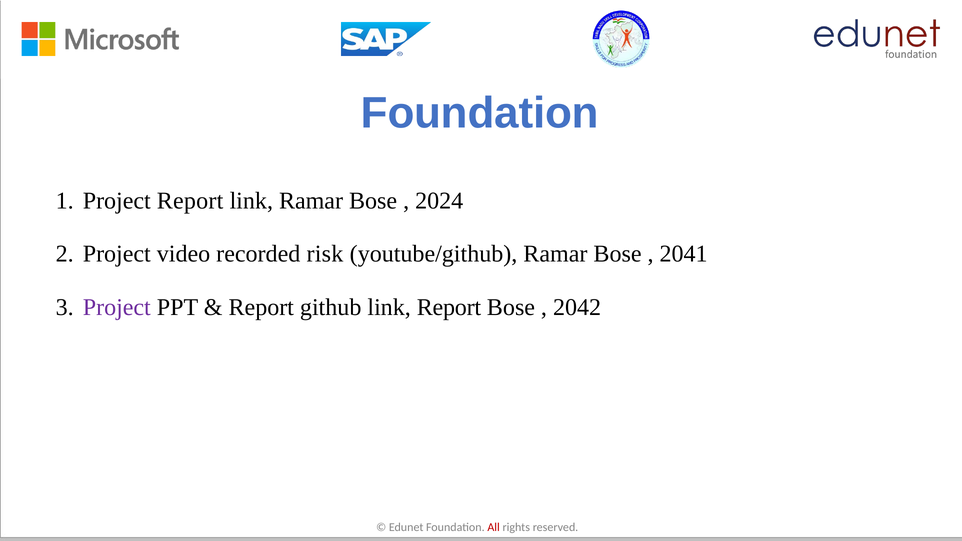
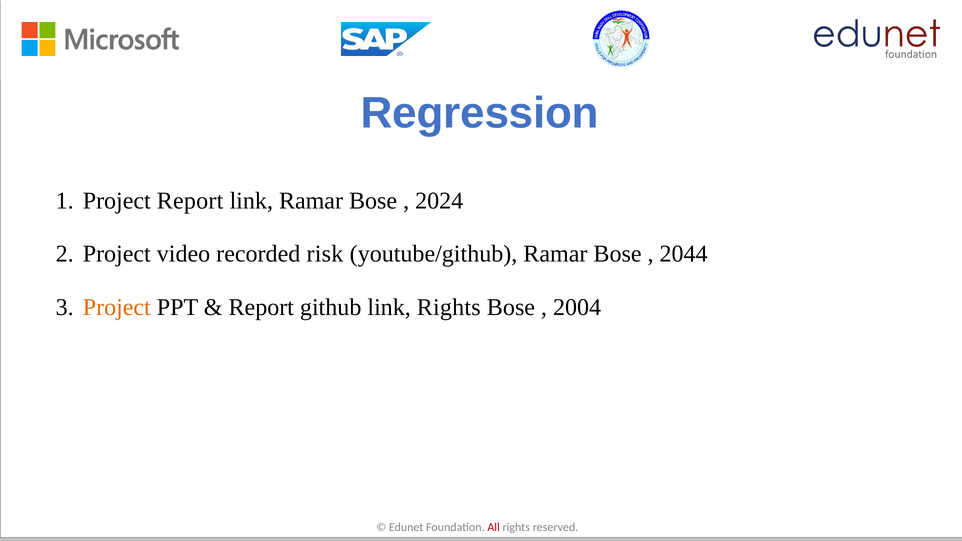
Foundation at (480, 113): Foundation -> Regression
2041: 2041 -> 2044
Project at (117, 307) colour: purple -> orange
link Report: Report -> Rights
2042: 2042 -> 2004
